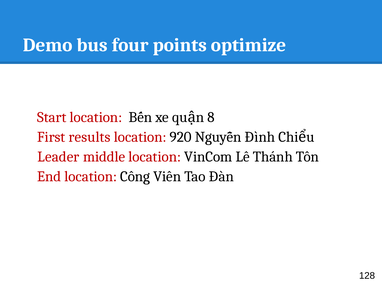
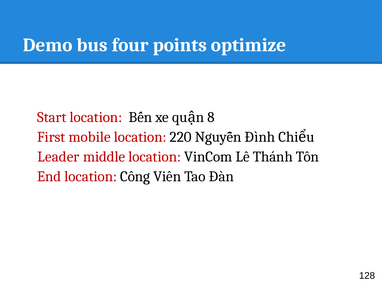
results: results -> mobile
920: 920 -> 220
